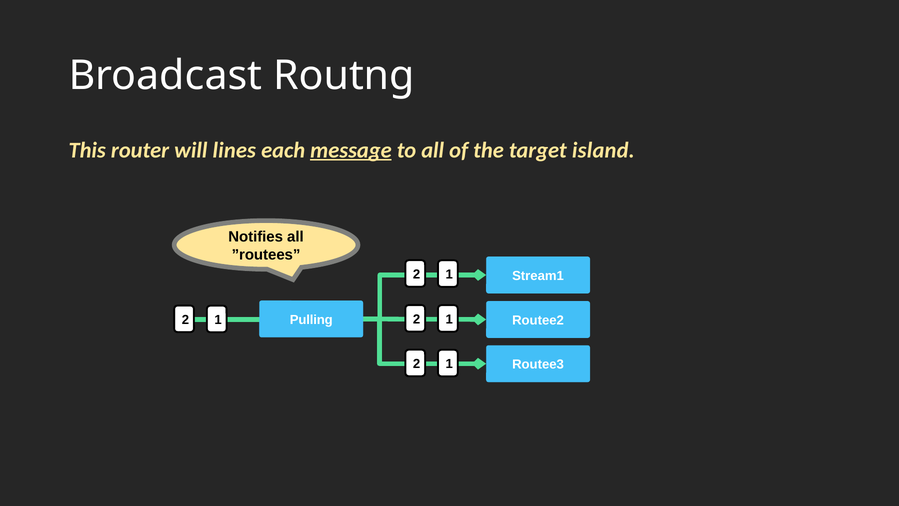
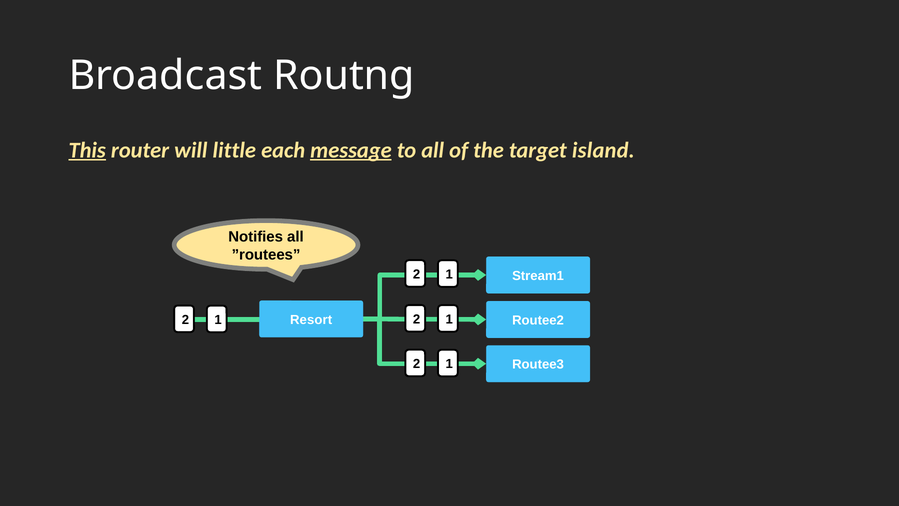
This underline: none -> present
lines: lines -> little
Pulling: Pulling -> Resort
